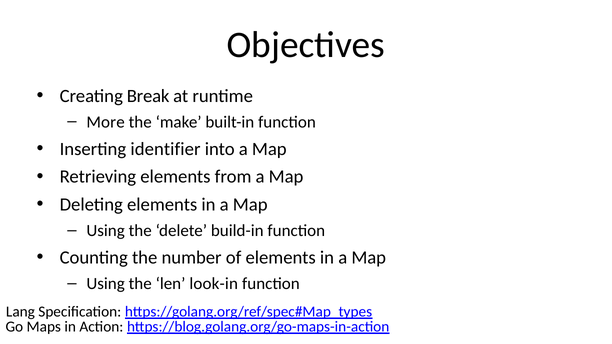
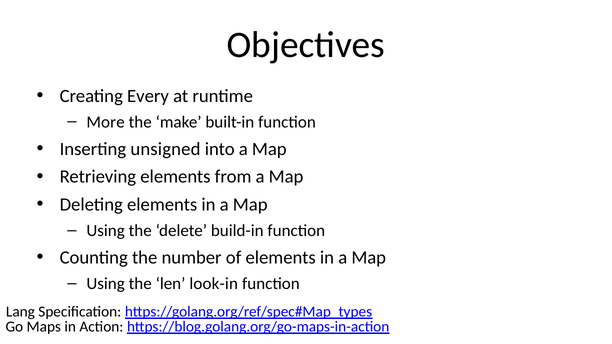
Break: Break -> Every
identifier: identifier -> unsigned
